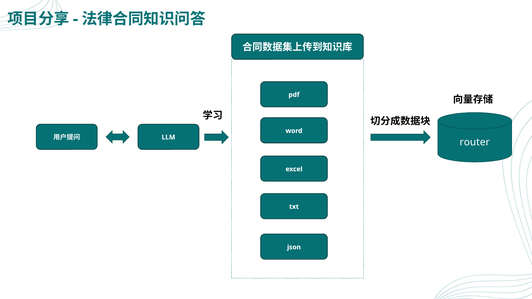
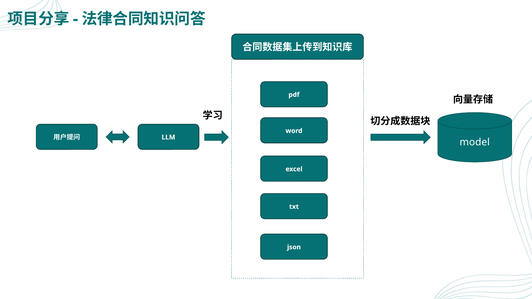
router: router -> model
